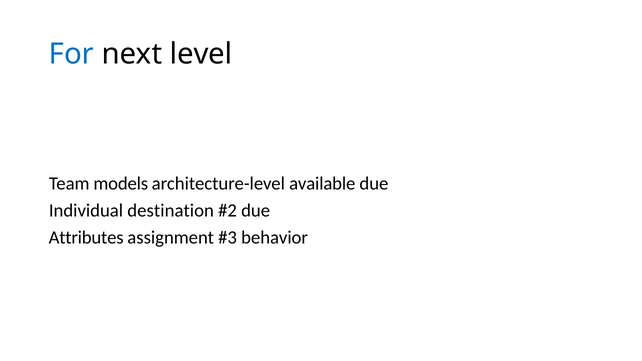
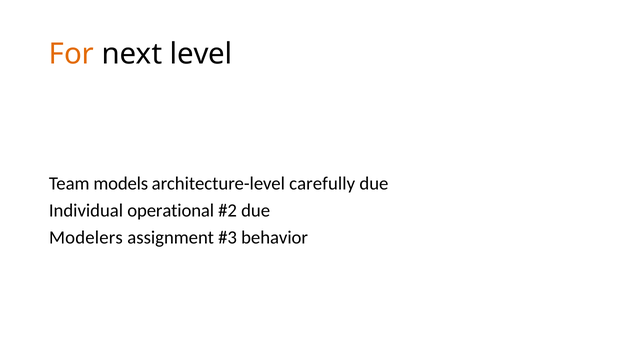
For colour: blue -> orange
available: available -> carefully
destination: destination -> operational
Attributes: Attributes -> Modelers
